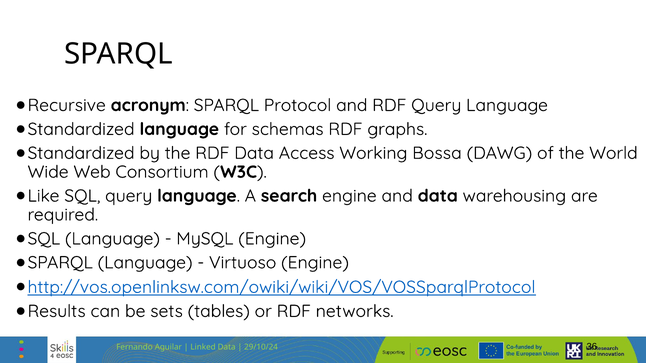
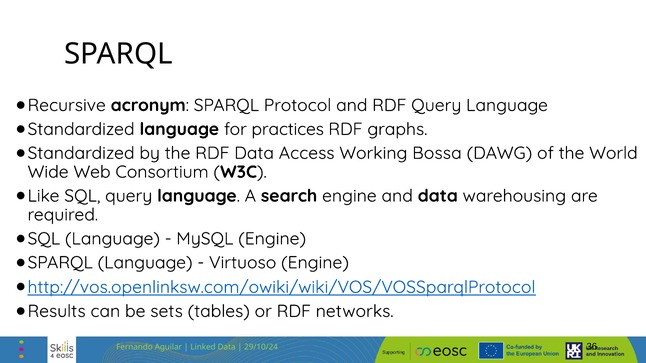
schemas: schemas -> practices
